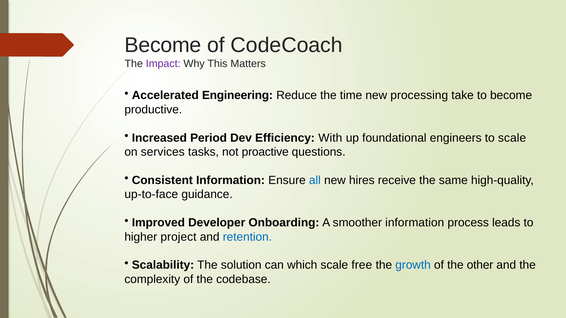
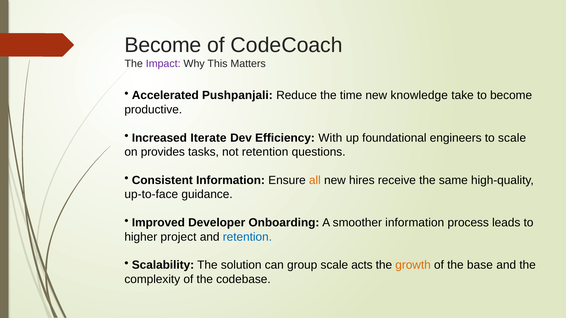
Engineering: Engineering -> Pushpanjali
processing: processing -> knowledge
Period: Period -> Iterate
services: services -> provides
not proactive: proactive -> retention
all colour: blue -> orange
which: which -> group
free: free -> acts
growth colour: blue -> orange
other: other -> base
